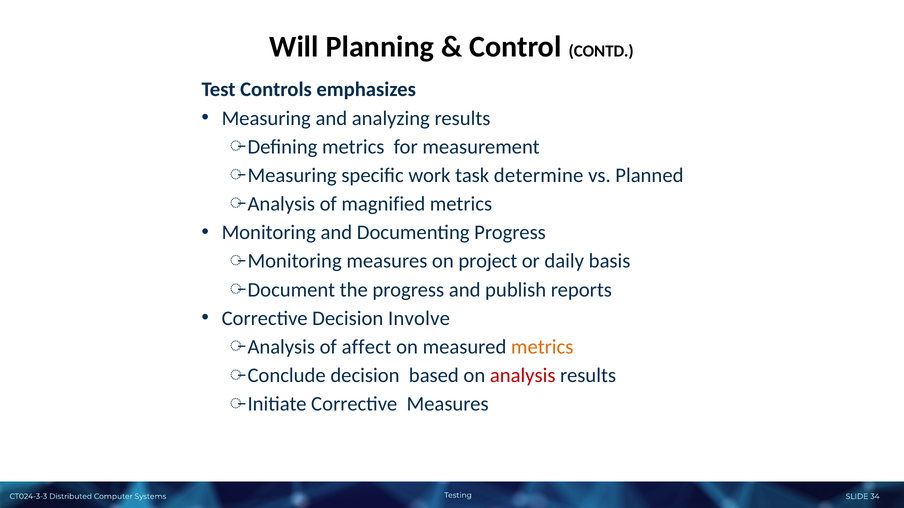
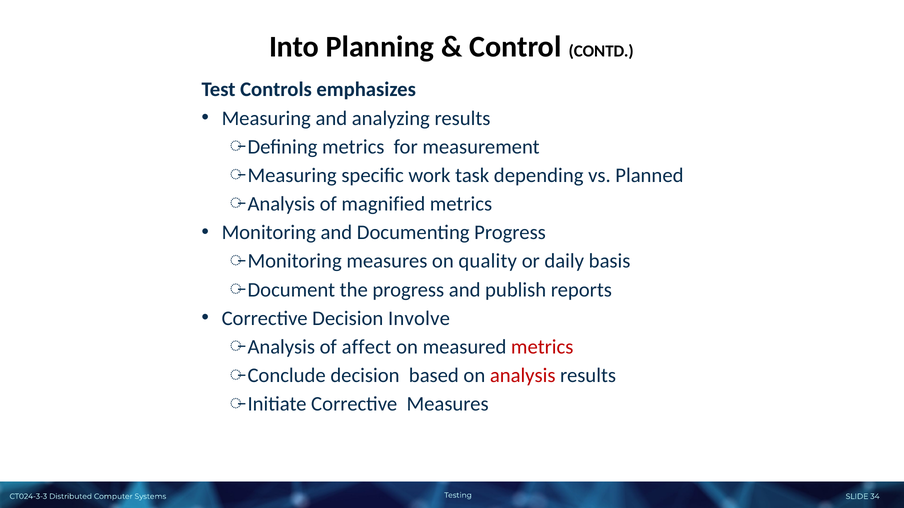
Will: Will -> Into
determine: determine -> depending
project: project -> quality
metrics at (542, 347) colour: orange -> red
